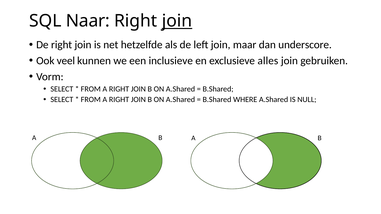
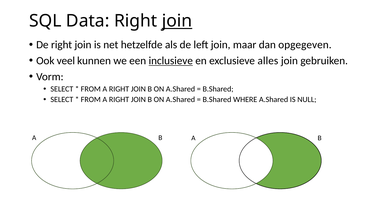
Naar: Naar -> Data
underscore: underscore -> opgegeven
inclusieve underline: none -> present
